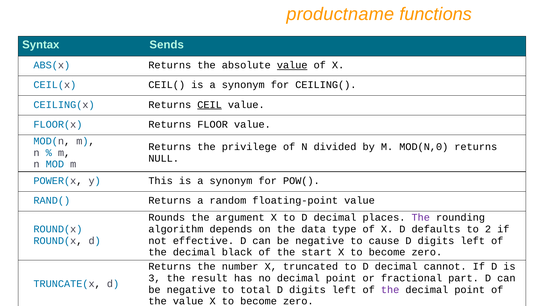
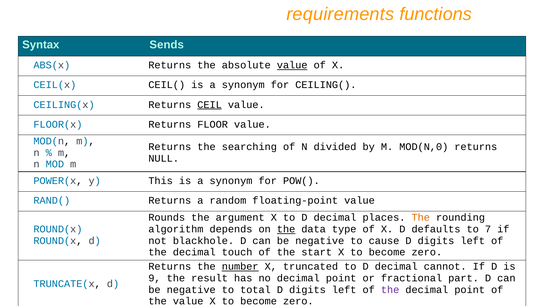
productname: productname -> requirements
privilege: privilege -> searching
The at (421, 218) colour: purple -> orange
the at (286, 229) underline: none -> present
2: 2 -> 7
effective: effective -> blackhole
black: black -> touch
number underline: none -> present
3: 3 -> 9
